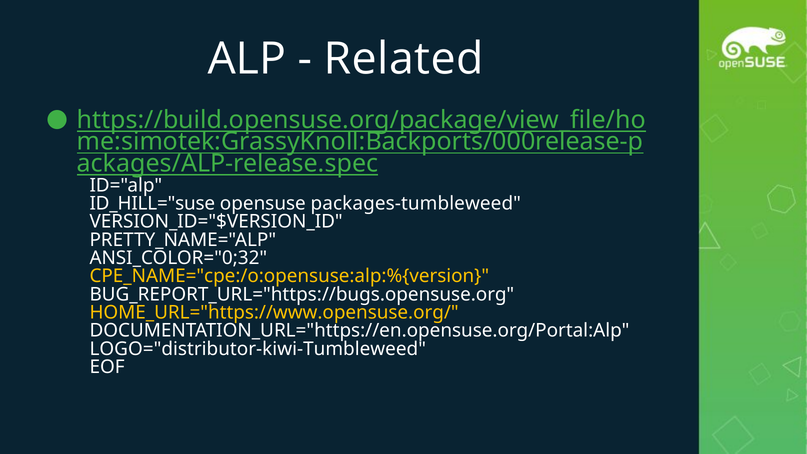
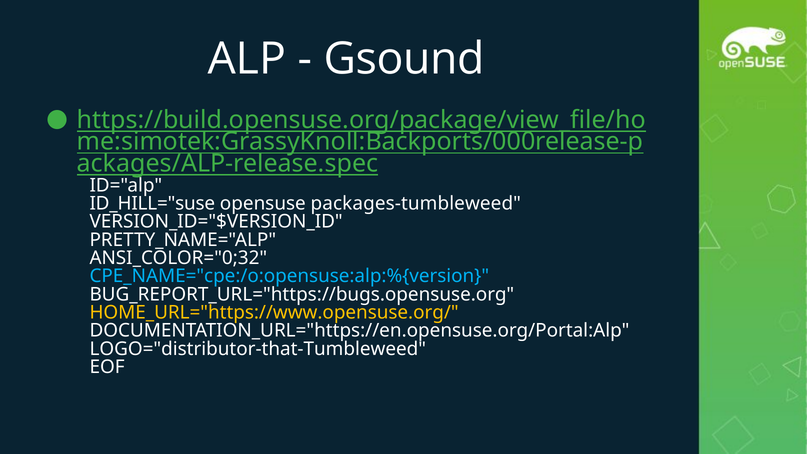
Related: Related -> Gsound
CPE_NAME="cpe:/o:opensuse:alp:%{version colour: yellow -> light blue
LOGO="distributor-kiwi-Tumbleweed: LOGO="distributor-kiwi-Tumbleweed -> LOGO="distributor-that-Tumbleweed
